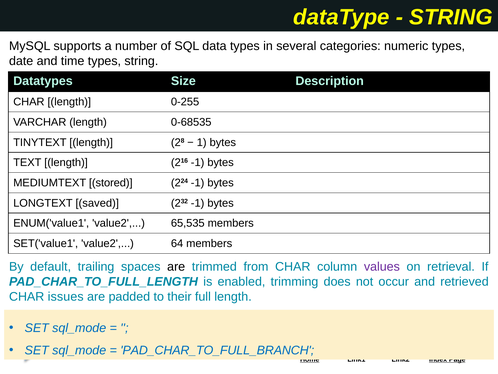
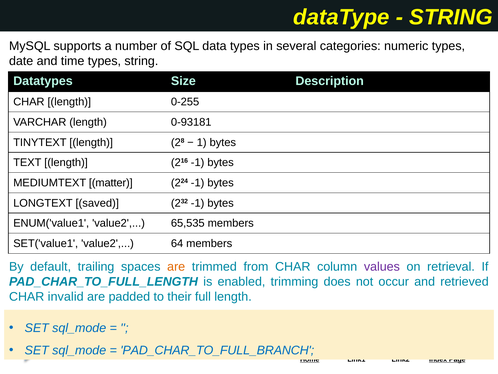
0-68535: 0-68535 -> 0-93181
stored: stored -> matter
are at (176, 267) colour: black -> orange
issues: issues -> invalid
